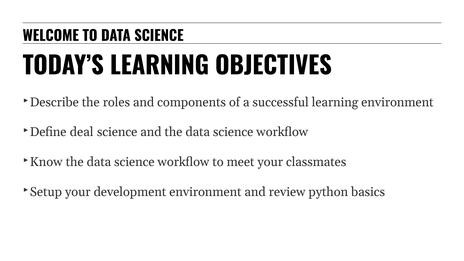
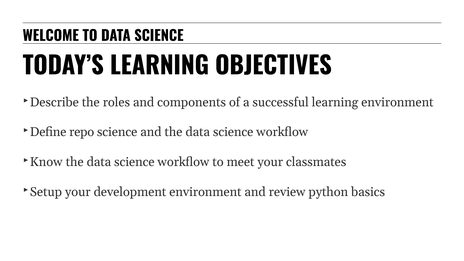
deal: deal -> repo
